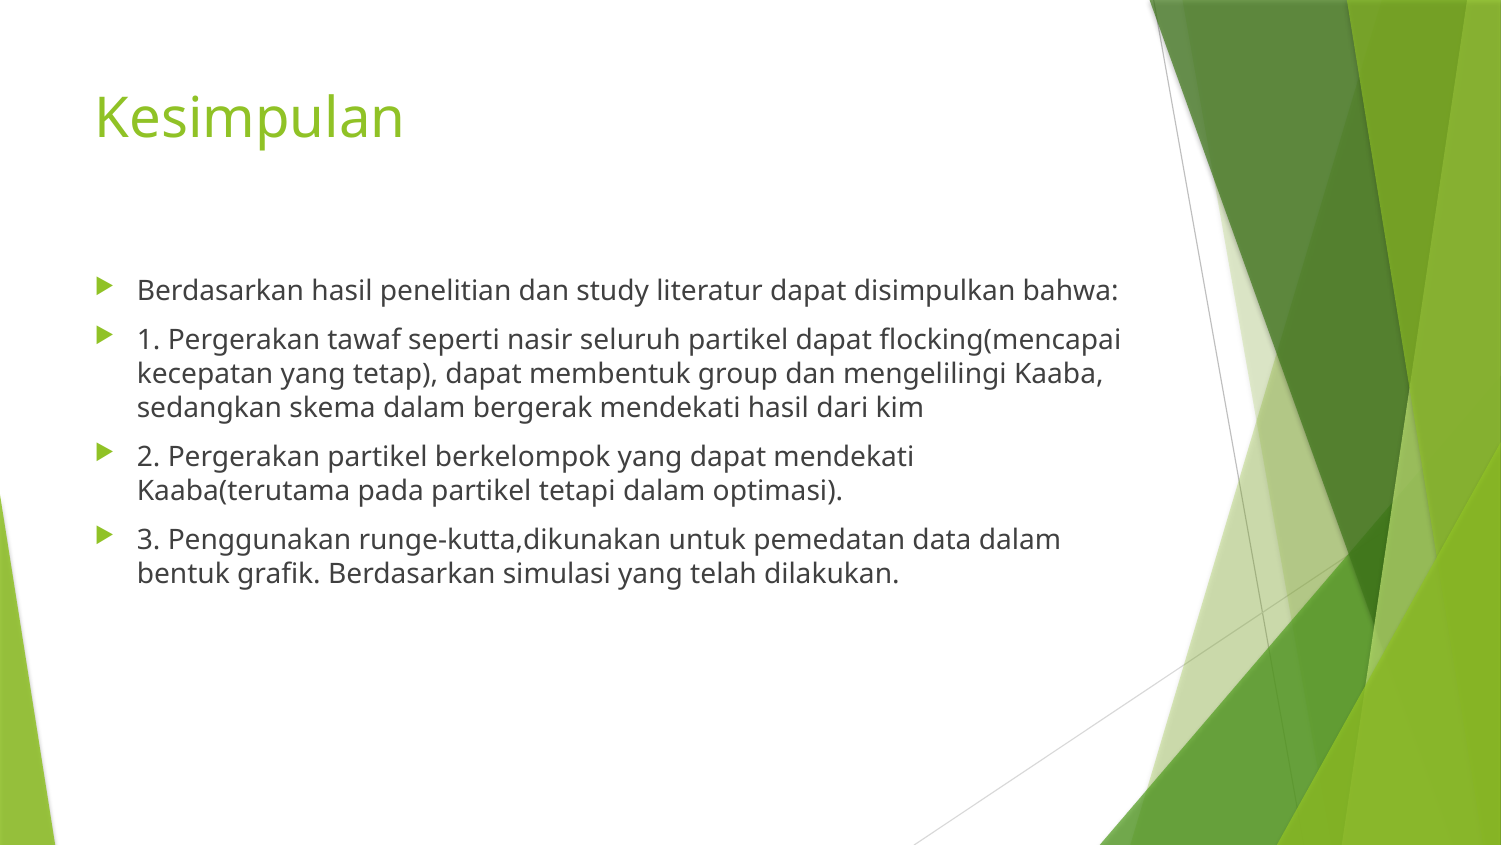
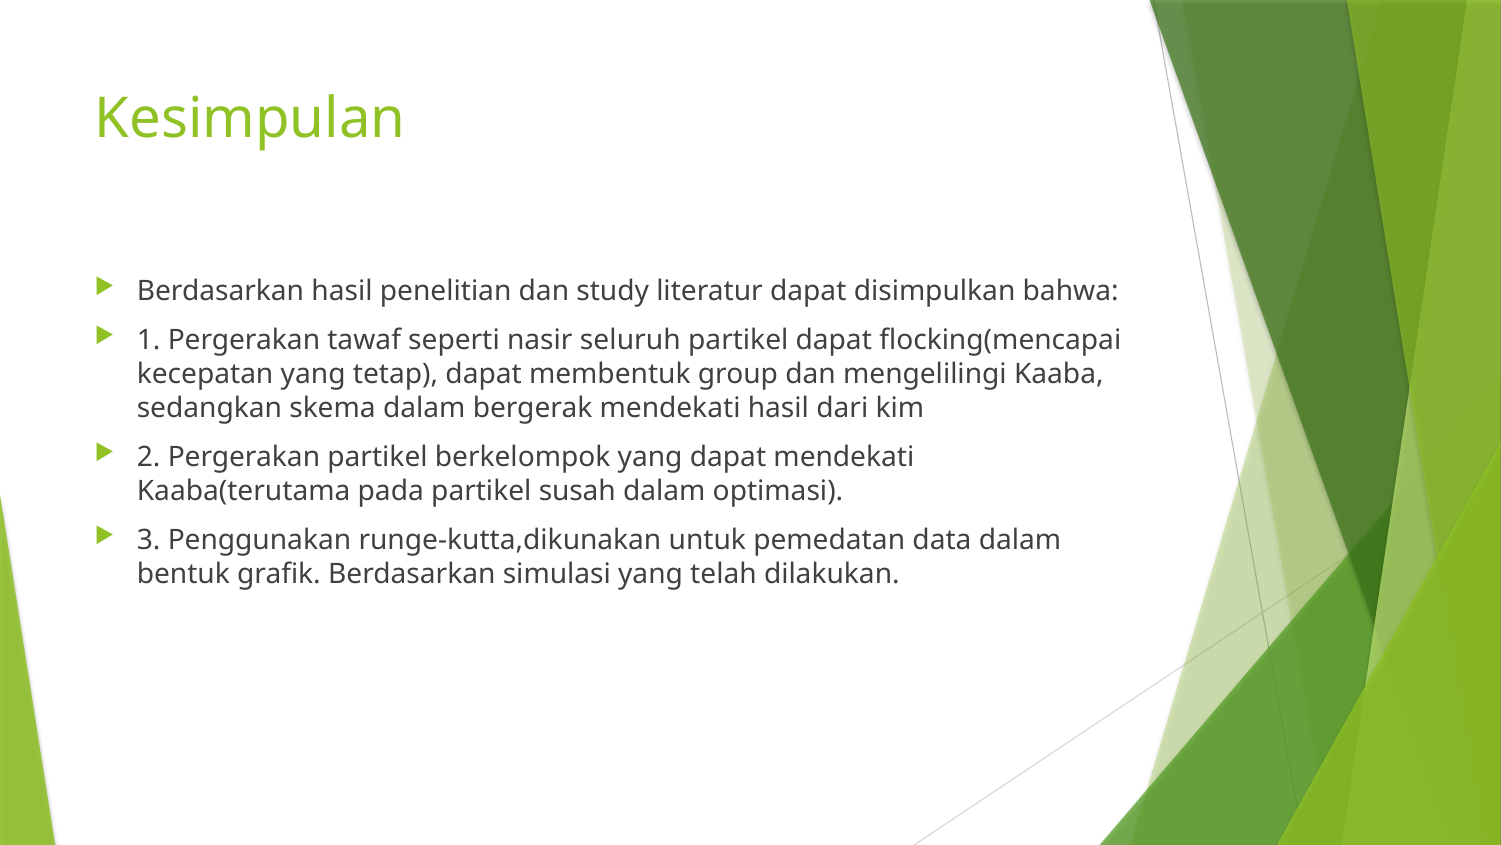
tetapi: tetapi -> susah
